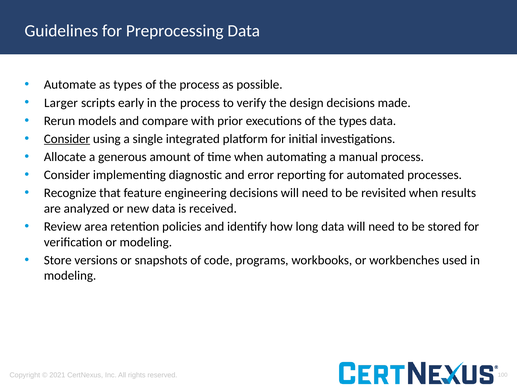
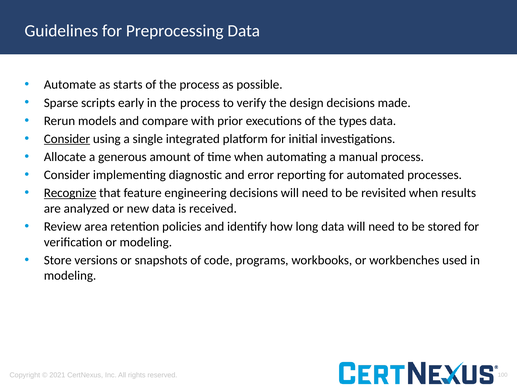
as types: types -> starts
Larger: Larger -> Sparse
Recognize underline: none -> present
